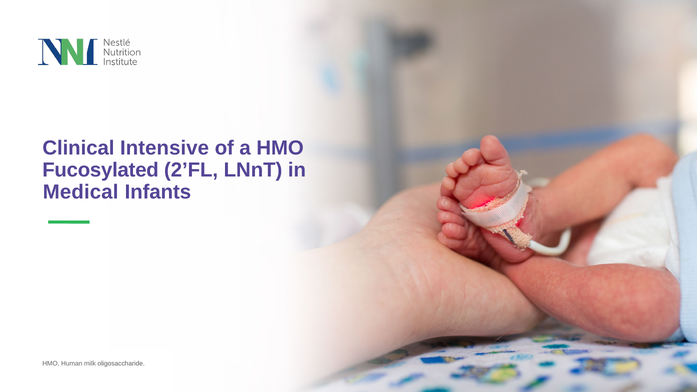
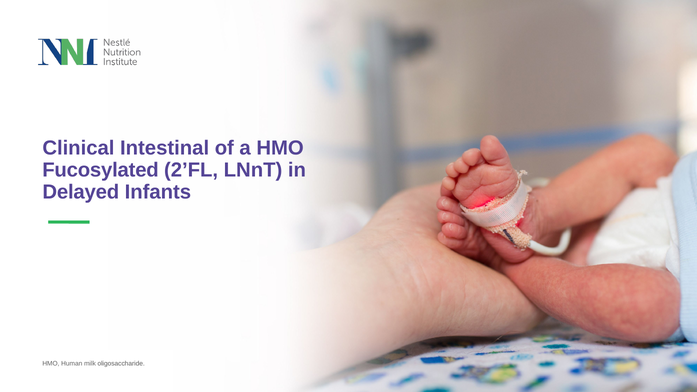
Intensive: Intensive -> Intestinal
Medical: Medical -> Delayed
